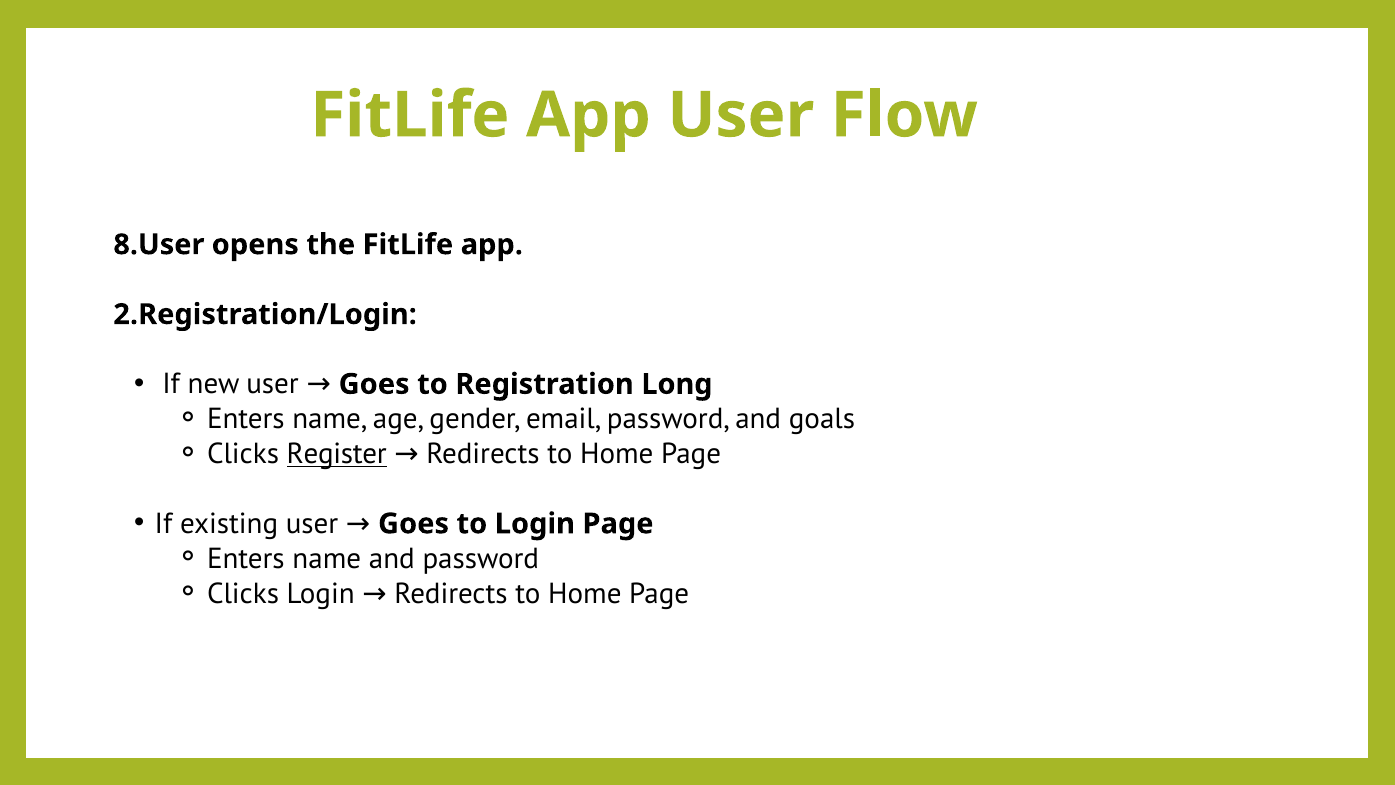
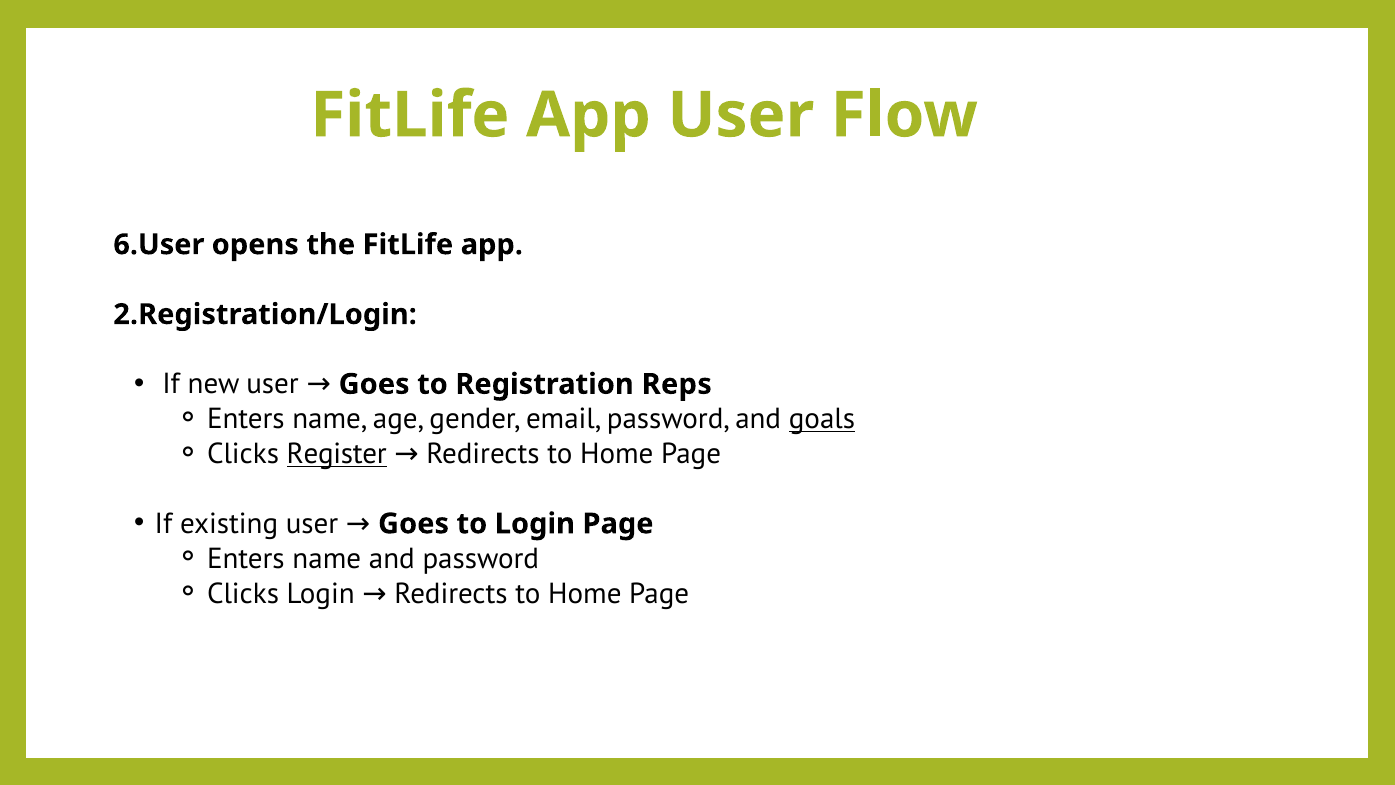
8.User: 8.User -> 6.User
Long: Long -> Reps
goals underline: none -> present
